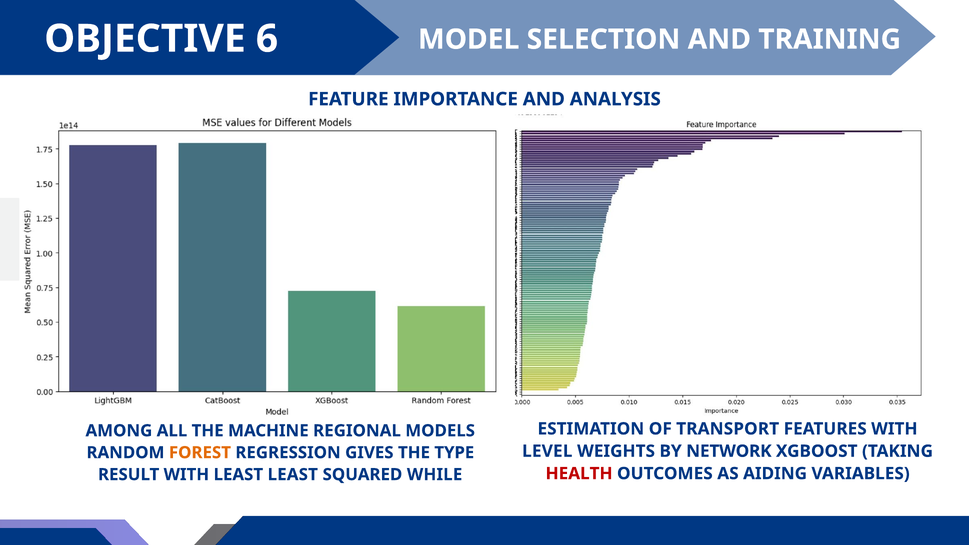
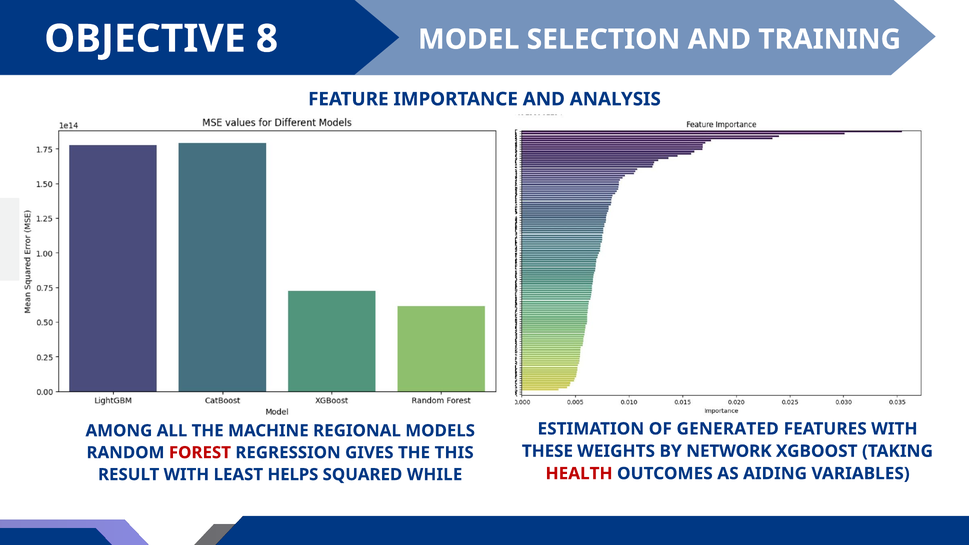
6: 6 -> 8
TRANSPORT: TRANSPORT -> GENERATED
LEVEL: LEVEL -> THESE
FOREST colour: orange -> red
TYPE: TYPE -> THIS
LEAST LEAST: LEAST -> HELPS
